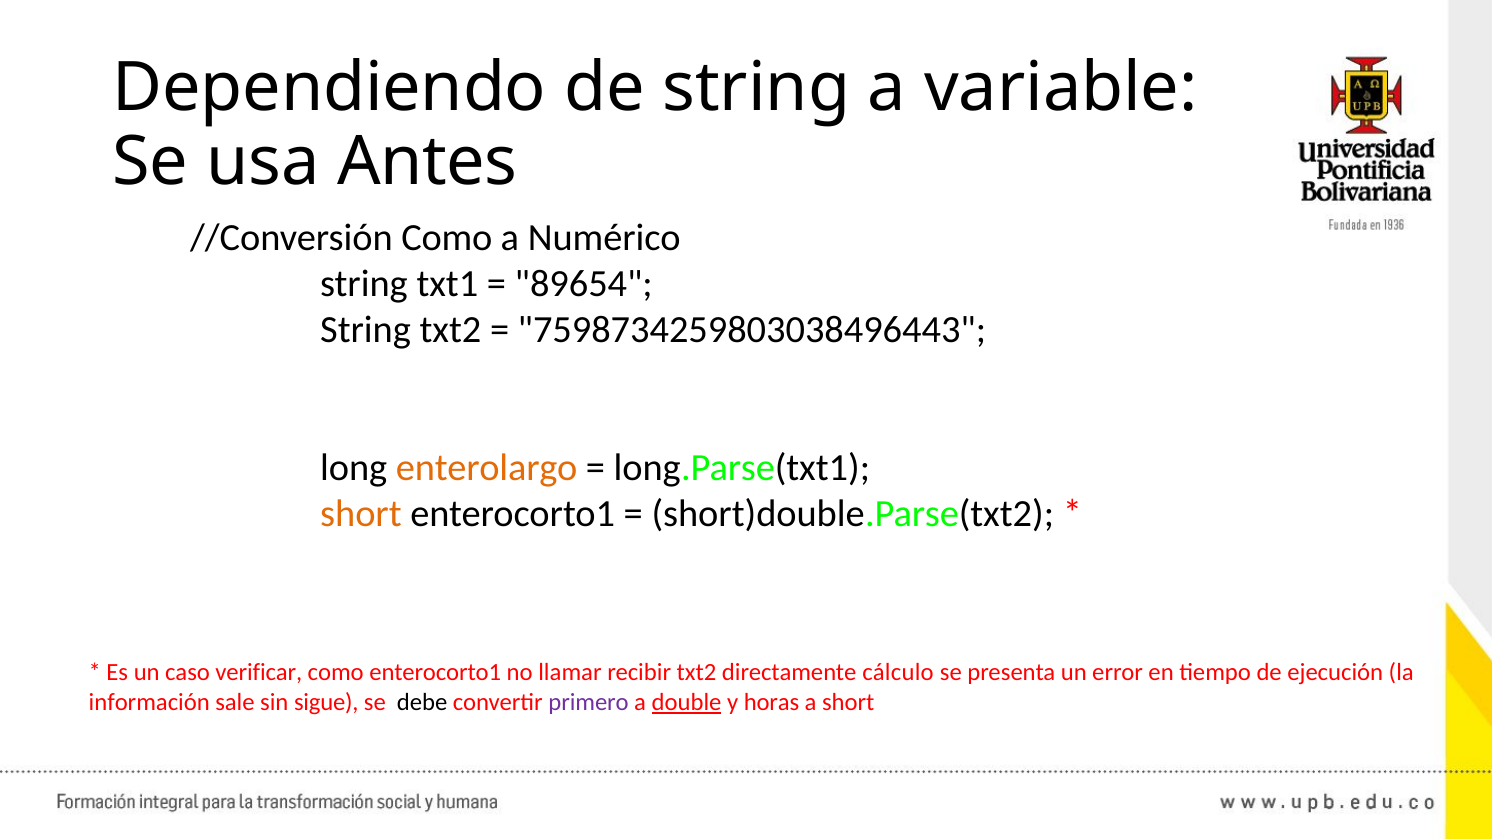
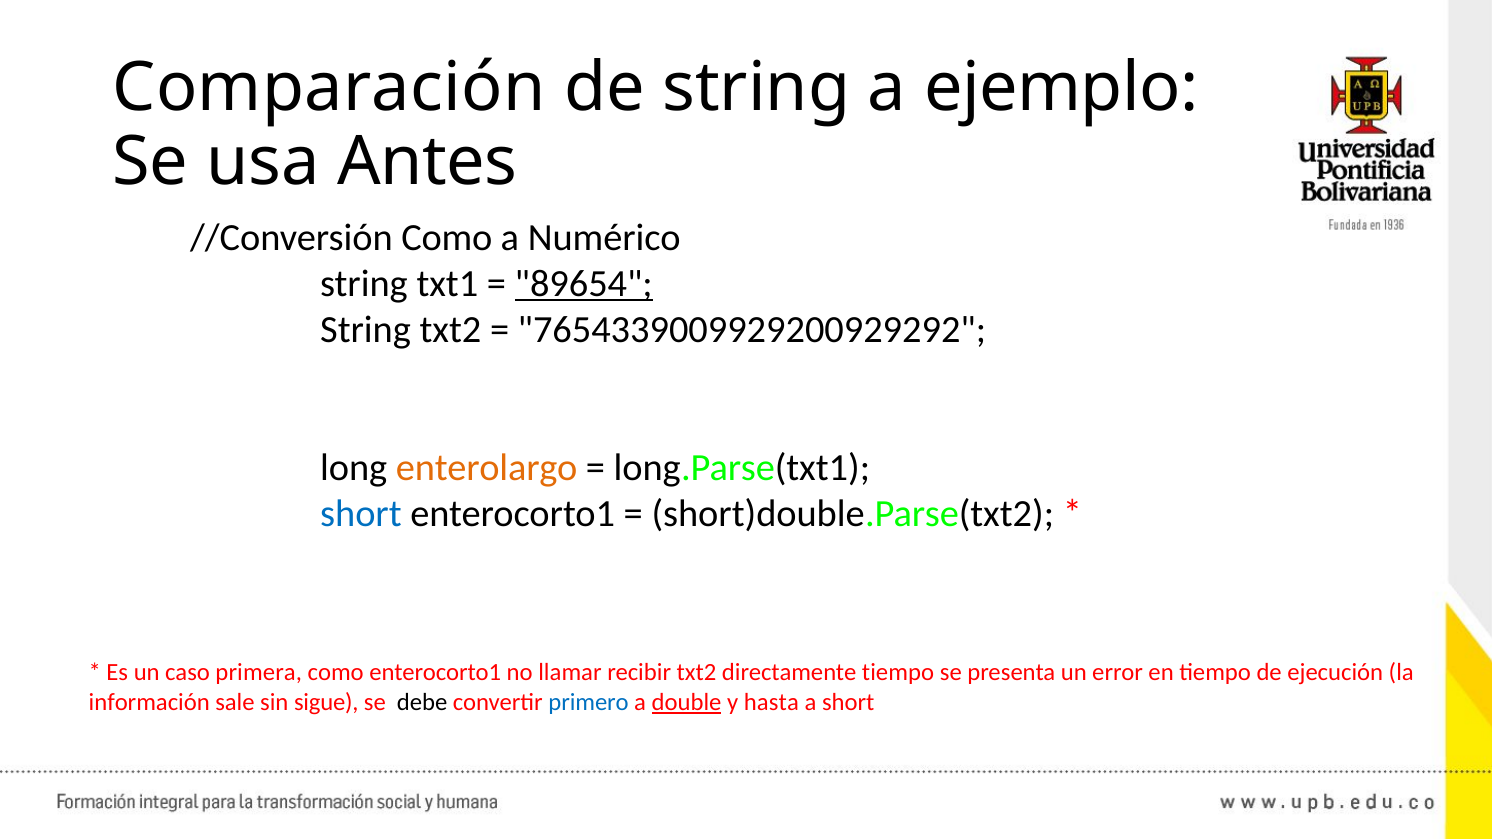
Dependiendo: Dependiendo -> Comparación
variable: variable -> ejemplo
89654 underline: none -> present
7598734259803038496443: 7598734259803038496443 -> 7654339009929200929292
short at (361, 514) colour: orange -> blue
verificar: verificar -> primera
directamente cálculo: cálculo -> tiempo
primero colour: purple -> blue
horas: horas -> hasta
